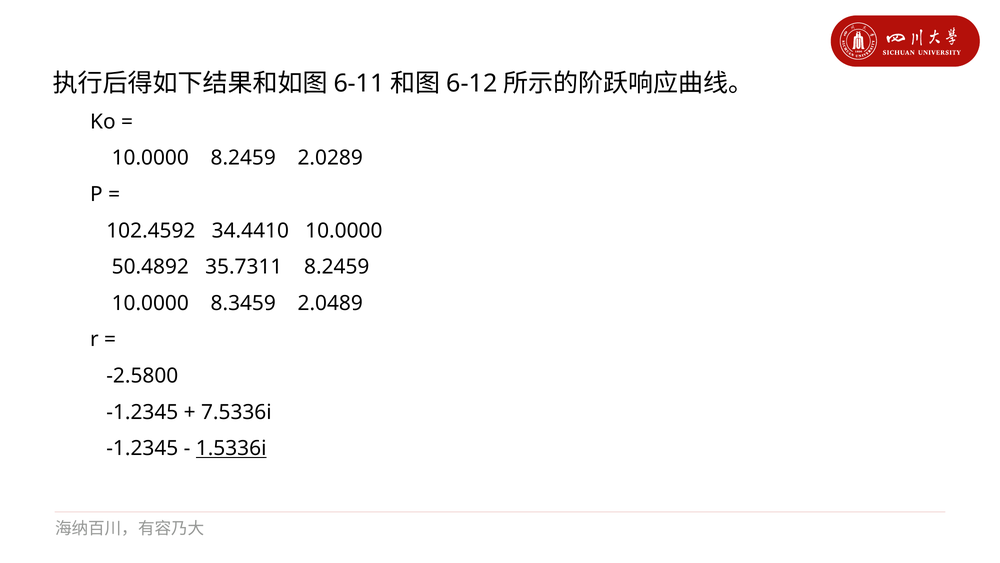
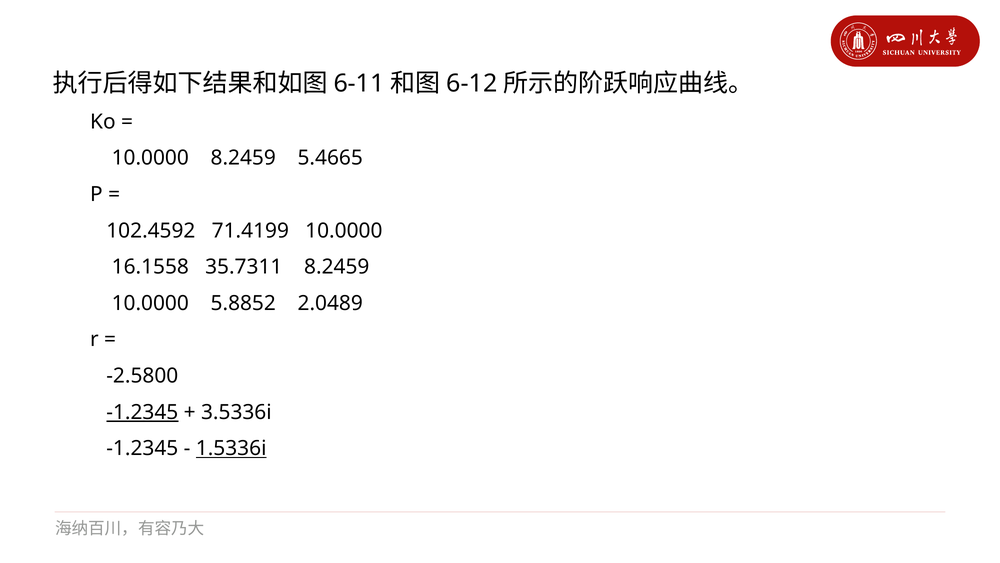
2.0289: 2.0289 -> 5.4665
34.4410: 34.4410 -> 71.4199
50.4892: 50.4892 -> 16.1558
8.3459: 8.3459 -> 5.8852
-1.2345 at (142, 412) underline: none -> present
7.5336i: 7.5336i -> 3.5336i
